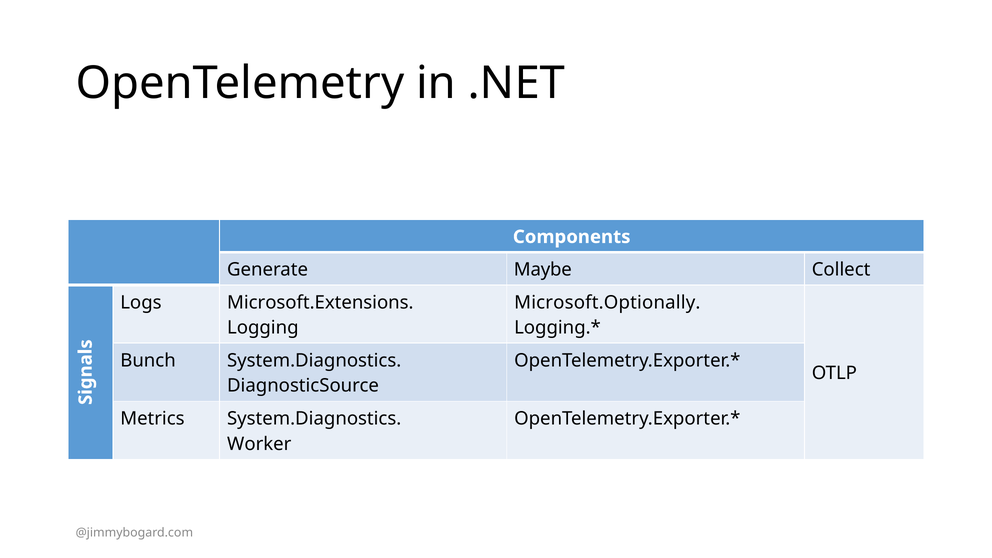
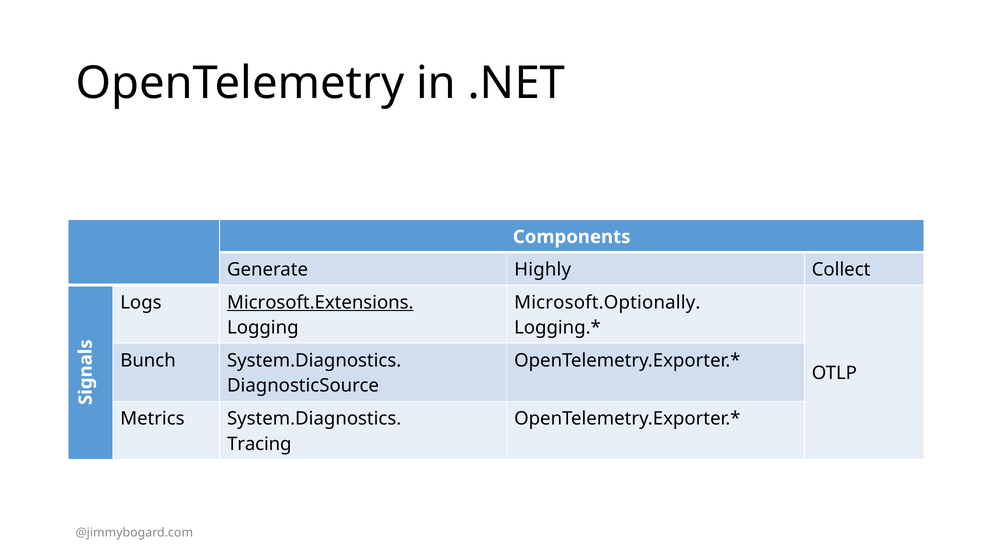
Maybe: Maybe -> Highly
Microsoft.Extensions underline: none -> present
Worker: Worker -> Tracing
